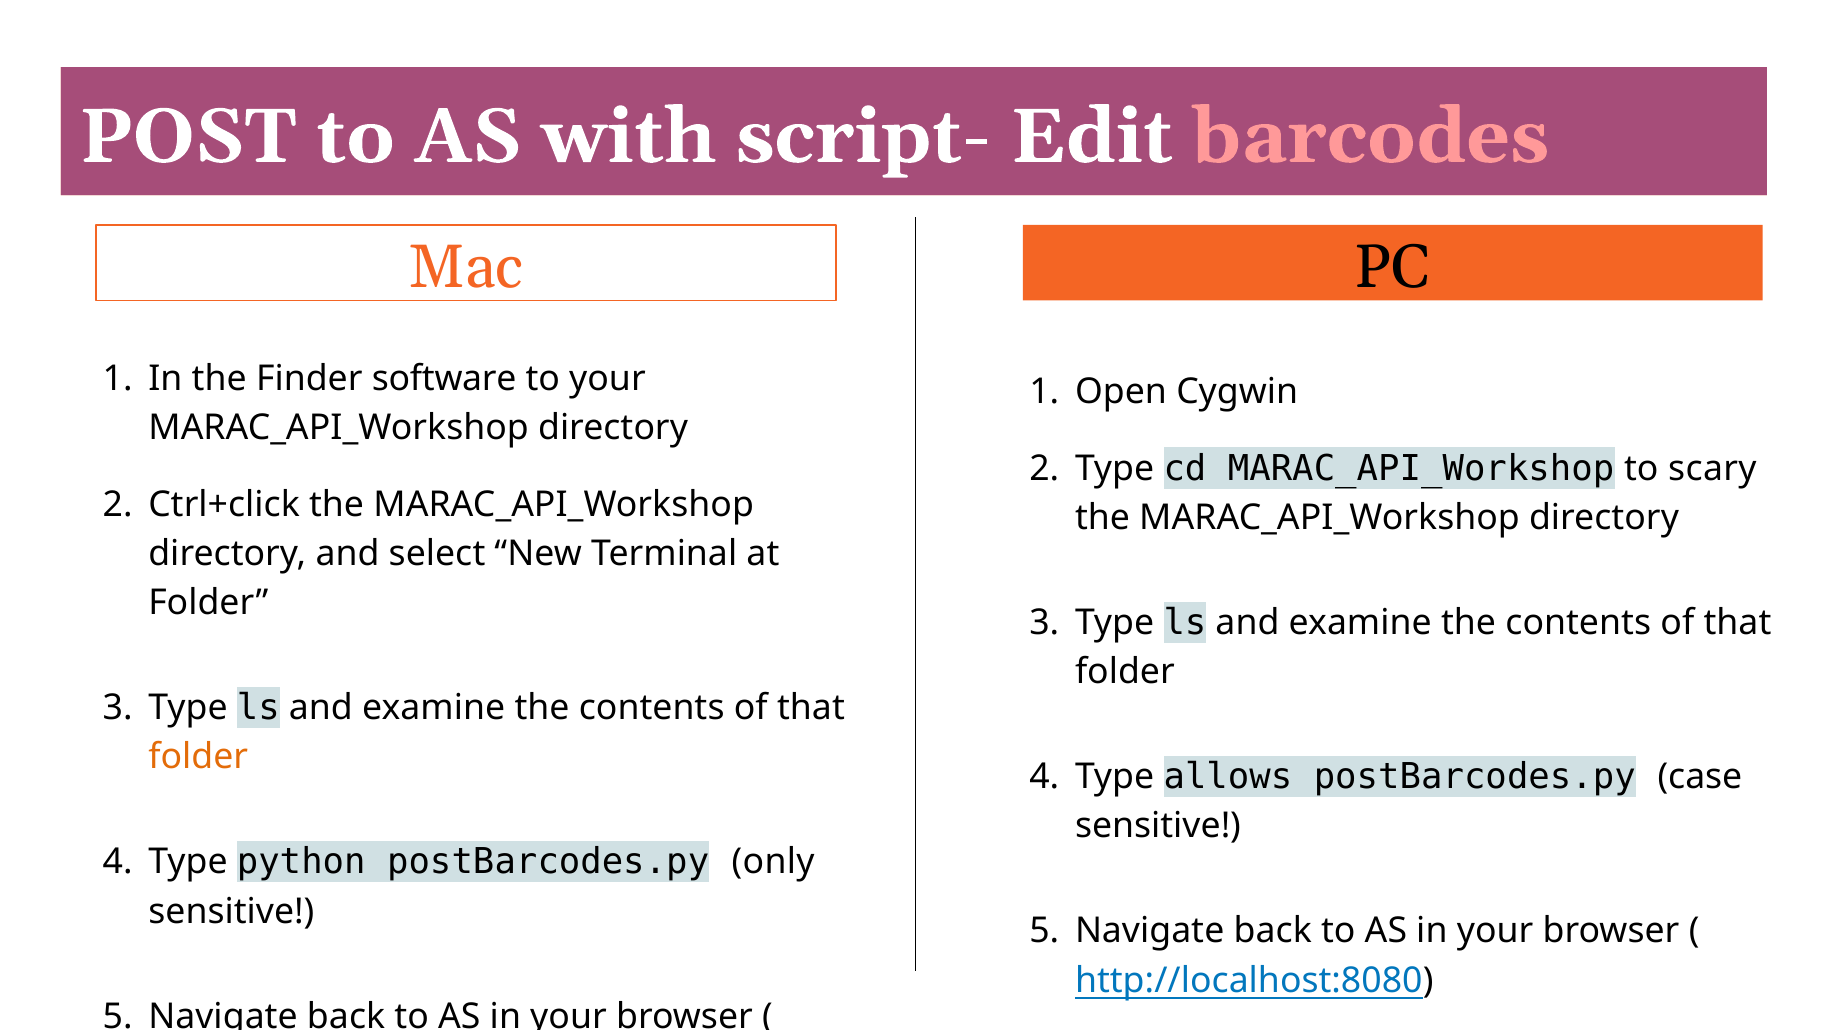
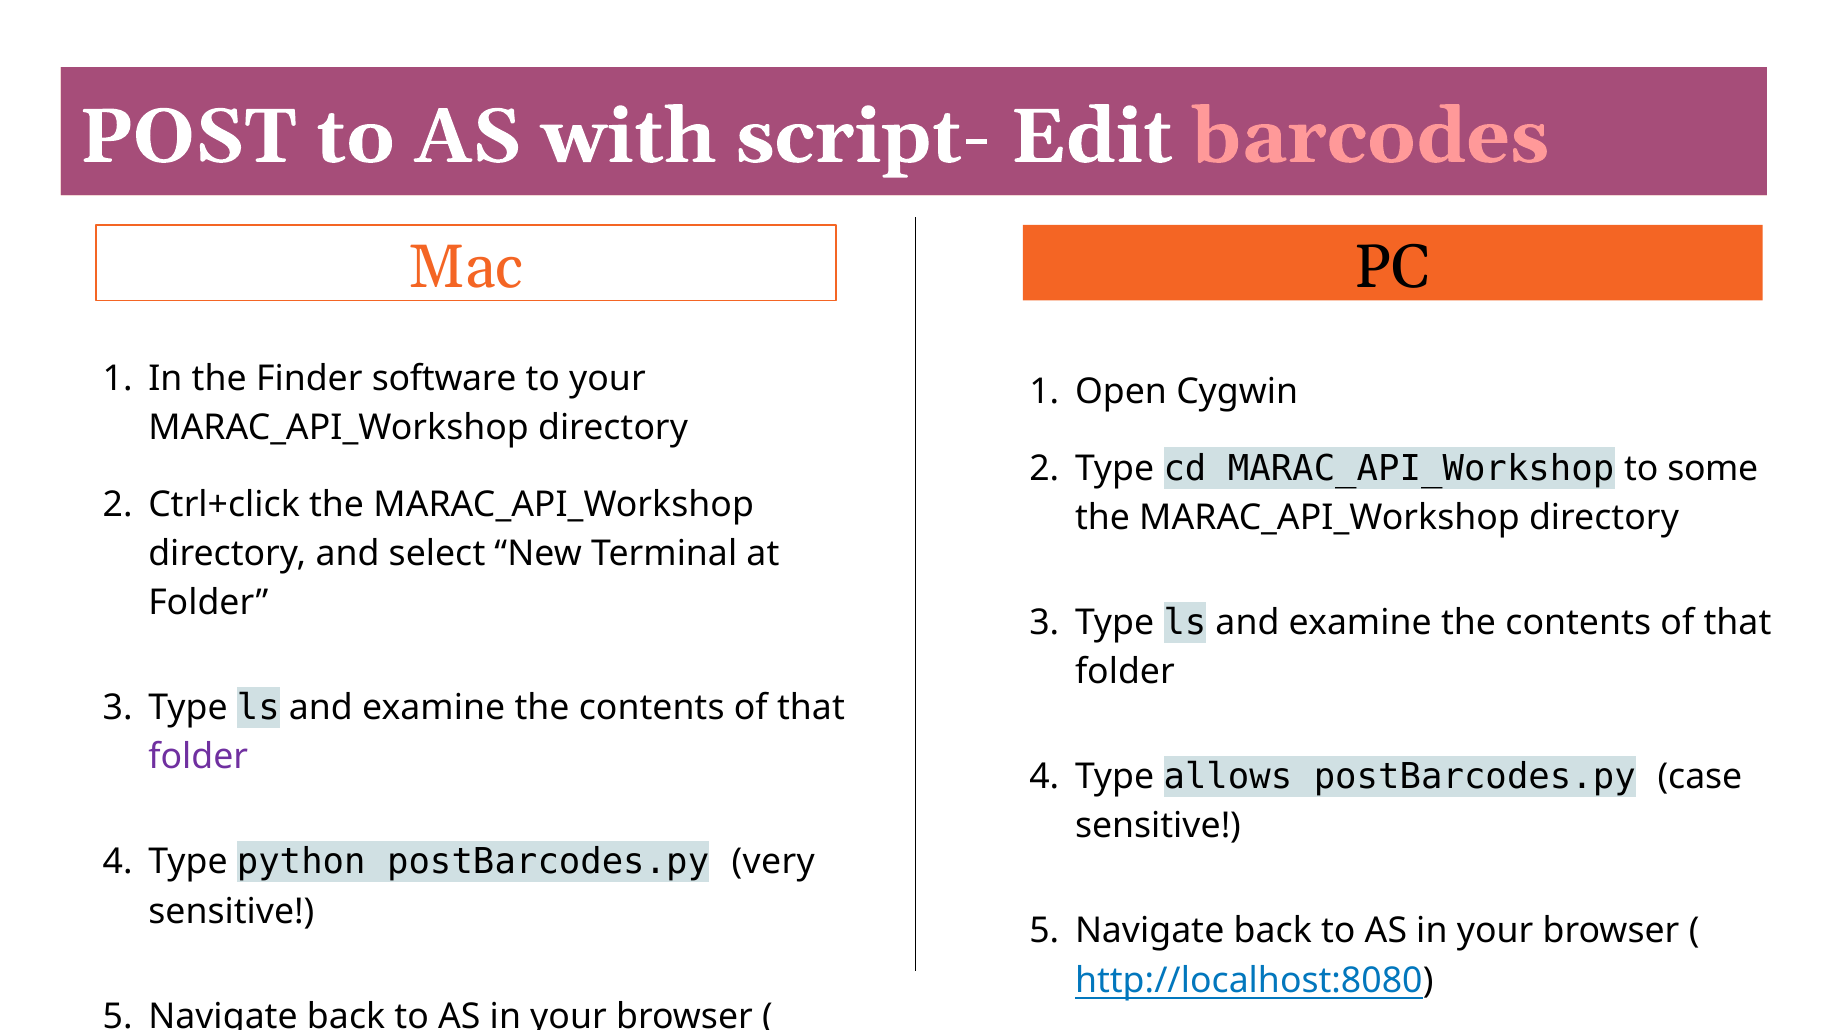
scary: scary -> some
folder at (198, 757) colour: orange -> purple
only: only -> very
